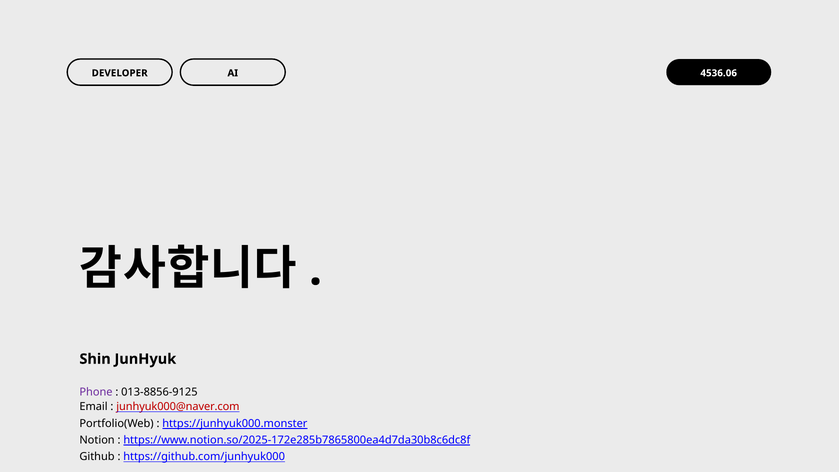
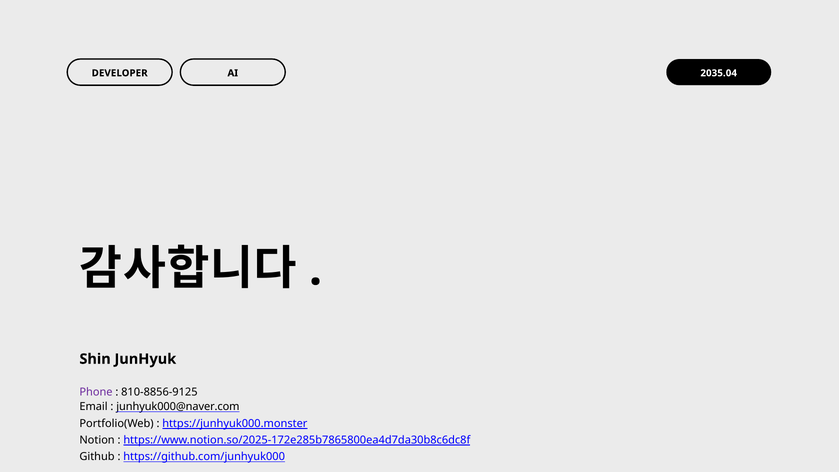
4536.06: 4536.06 -> 2035.04
013-8856-9125: 013-8856-9125 -> 810-8856-9125
junhyuk000@naver.com colour: red -> black
